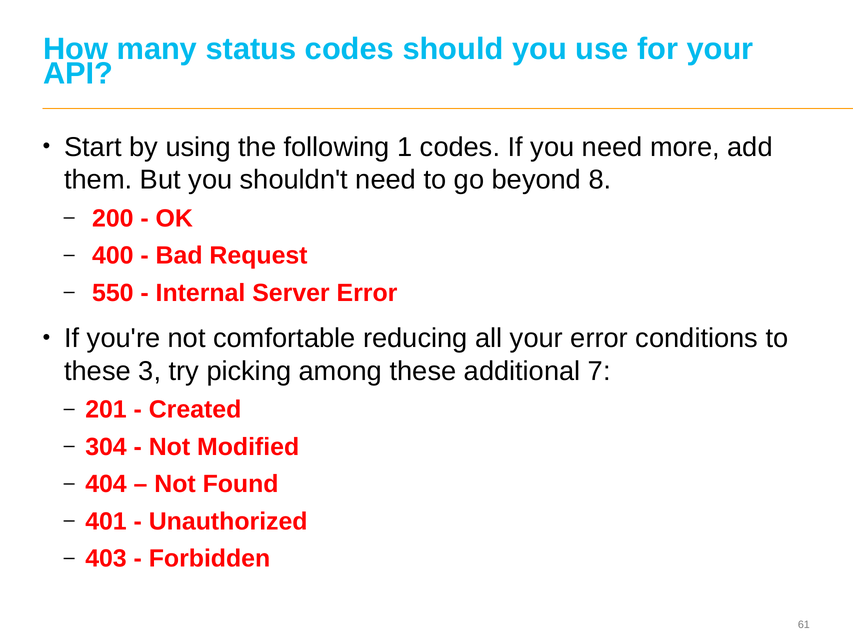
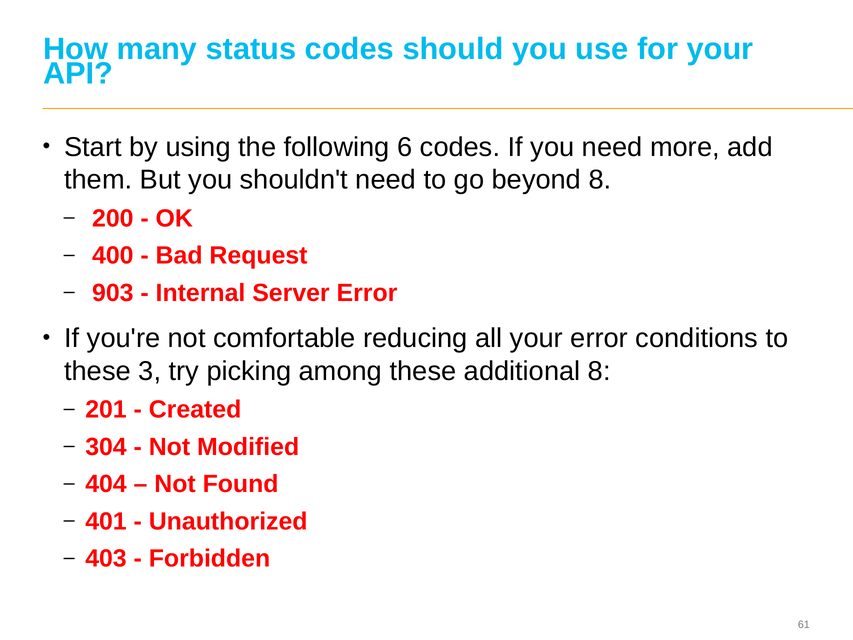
1: 1 -> 6
550: 550 -> 903
additional 7: 7 -> 8
